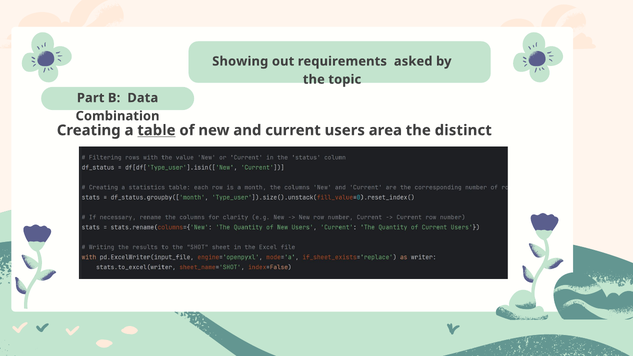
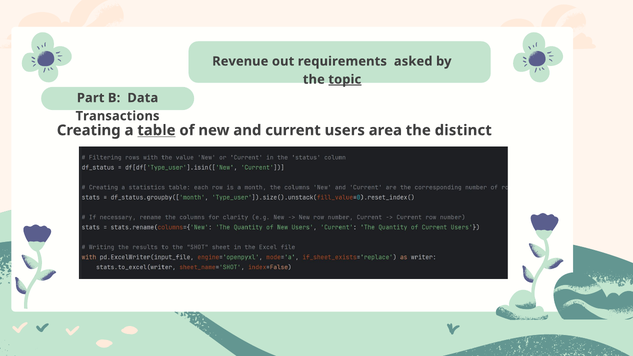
Showing: Showing -> Revenue
topic underline: none -> present
Combination: Combination -> Transactions
